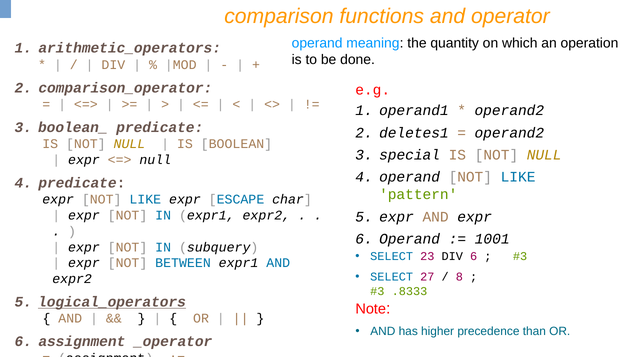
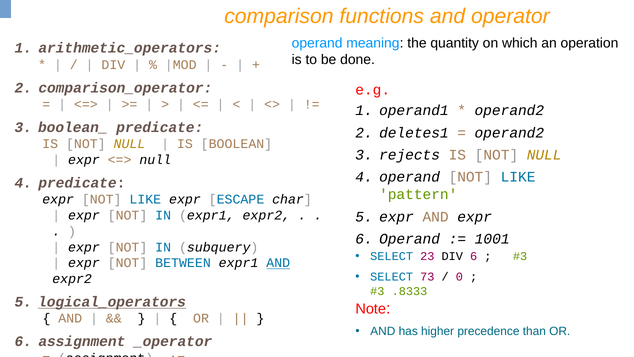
special: special -> rejects
AND at (278, 263) underline: none -> present
27: 27 -> 73
8: 8 -> 0
